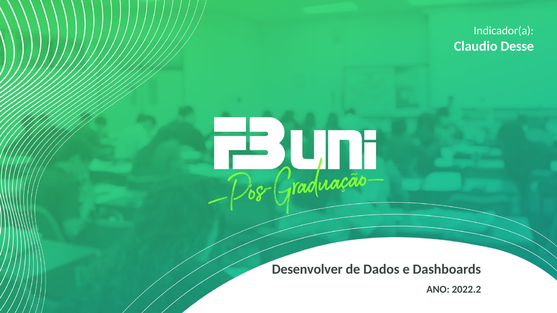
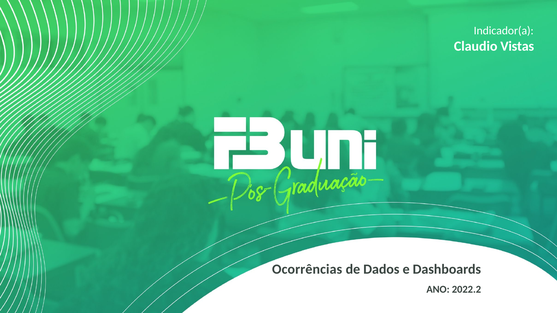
Desse: Desse -> Vistas
Desenvolver: Desenvolver -> Ocorrências
